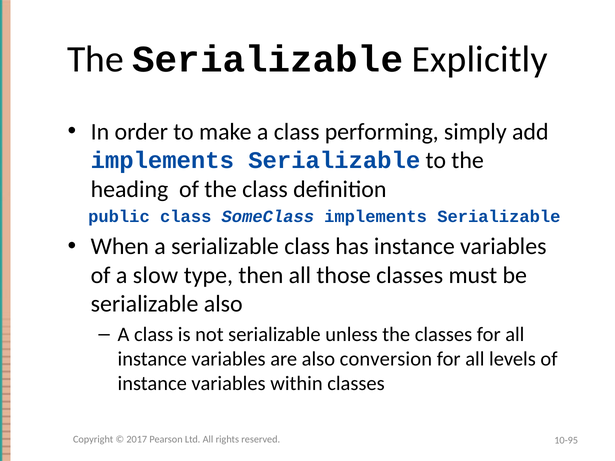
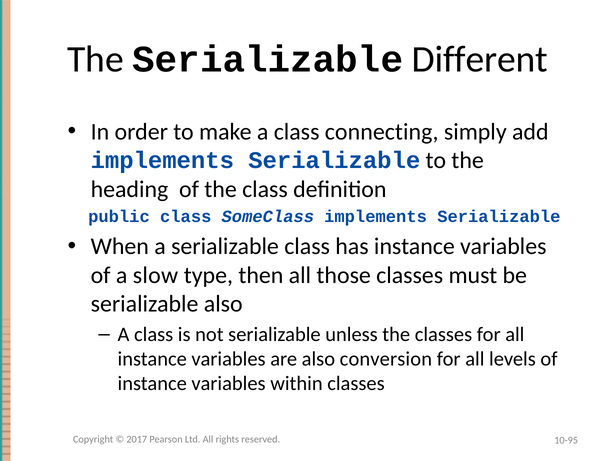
Explicitly: Explicitly -> Different
performing: performing -> connecting
